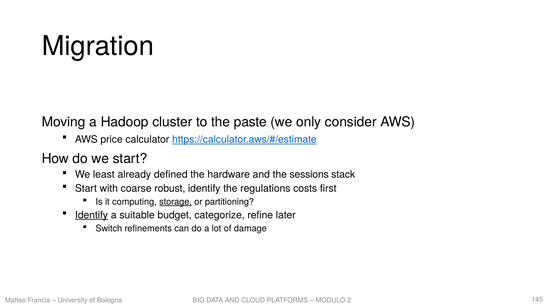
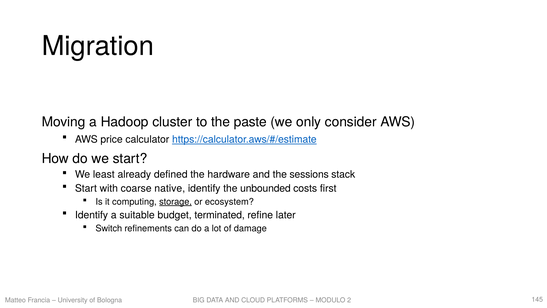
robust: robust -> native
regulations: regulations -> unbounded
partitioning: partitioning -> ecosystem
Identify at (92, 215) underline: present -> none
categorize: categorize -> terminated
